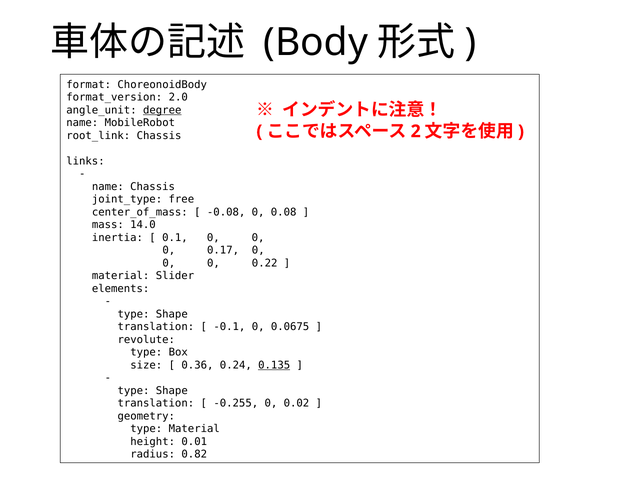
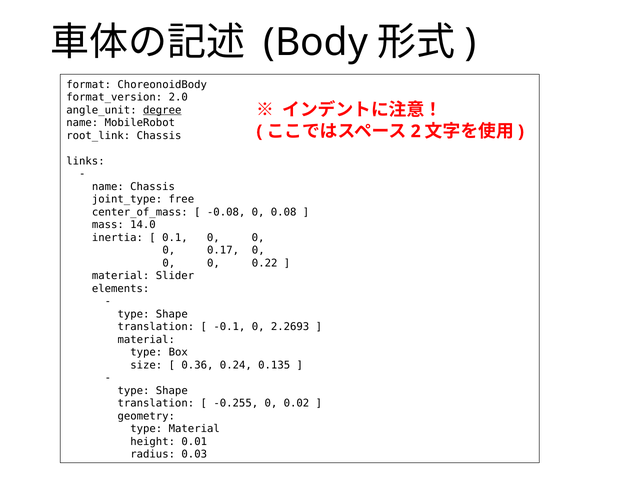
0.0675: 0.0675 -> 2.2693
revolute at (146, 340): revolute -> material
0.135 underline: present -> none
0.82: 0.82 -> 0.03
